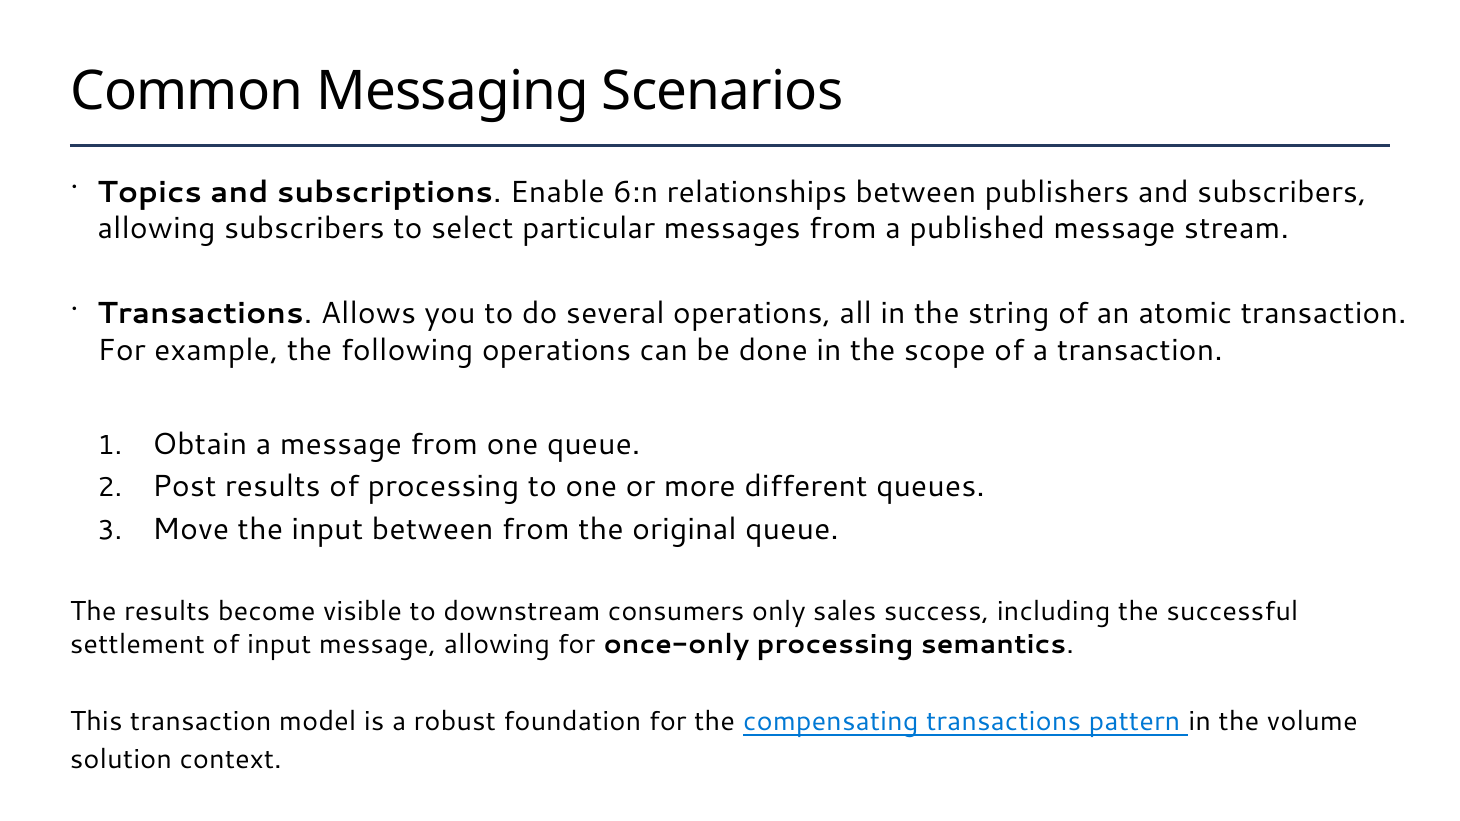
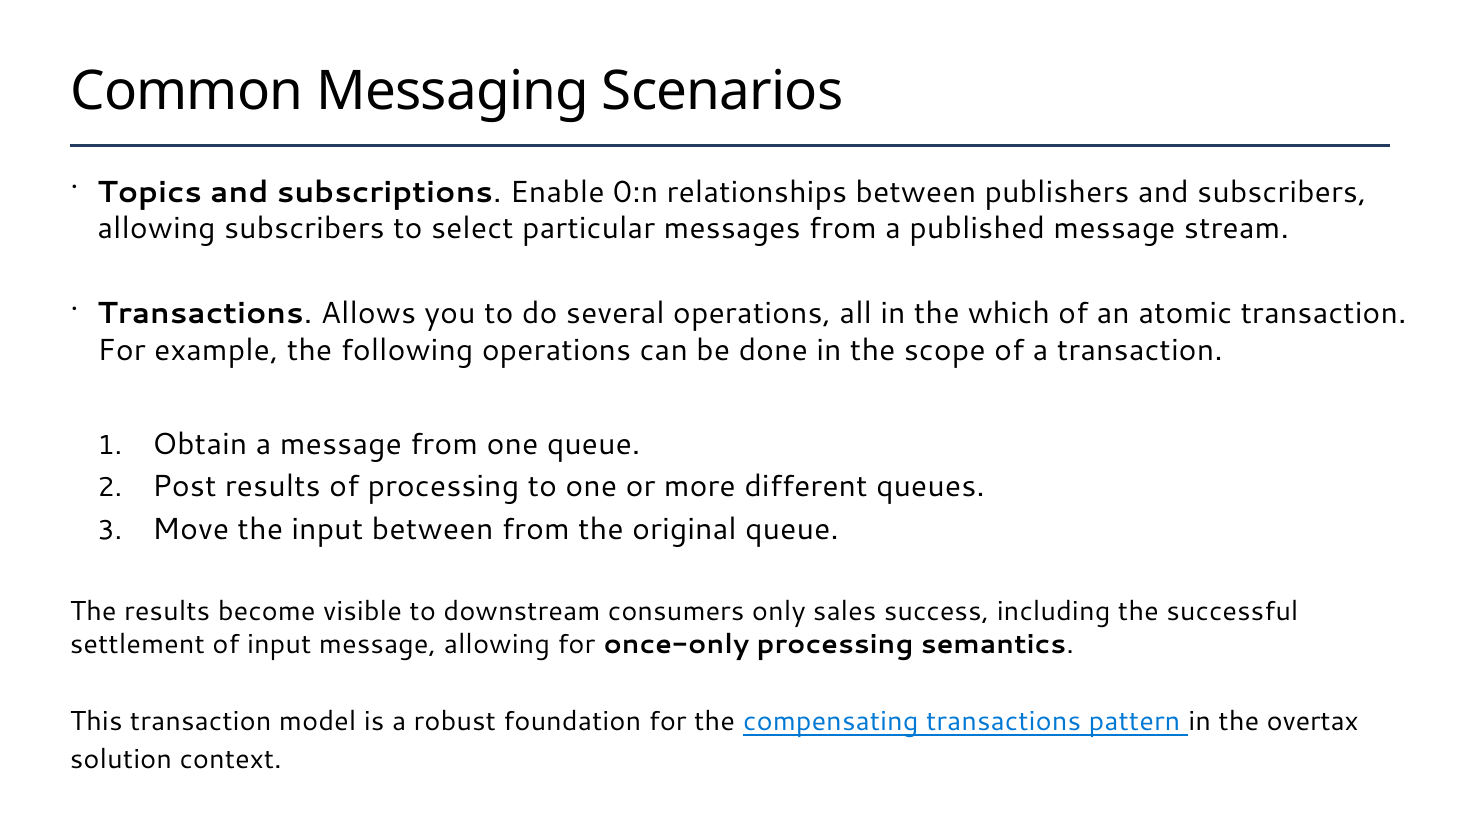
6:n: 6:n -> 0:n
string: string -> which
volume: volume -> overtax
